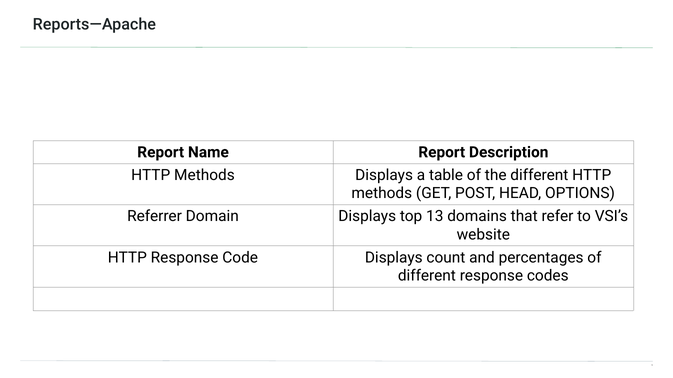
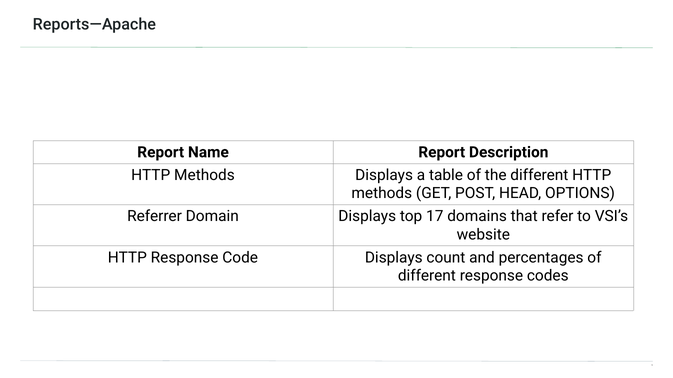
13: 13 -> 17
